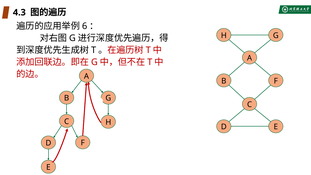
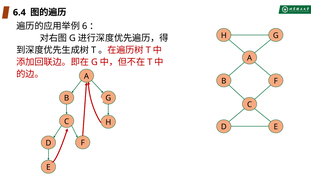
4.3: 4.3 -> 6.4
